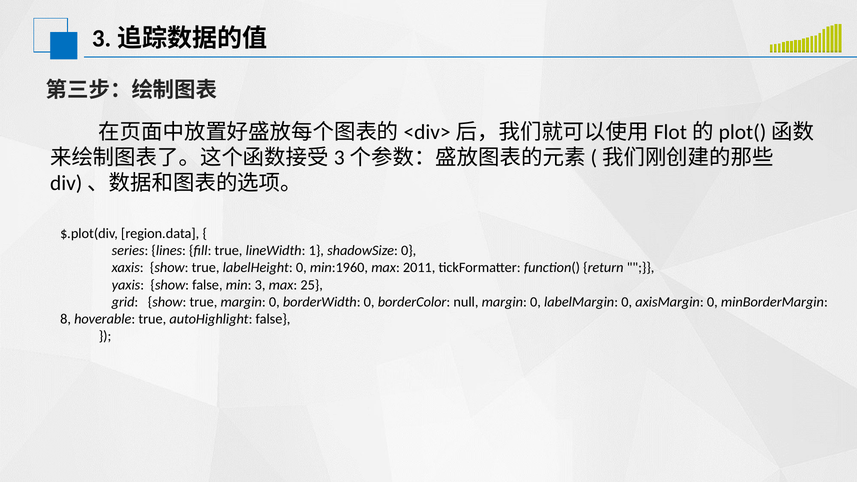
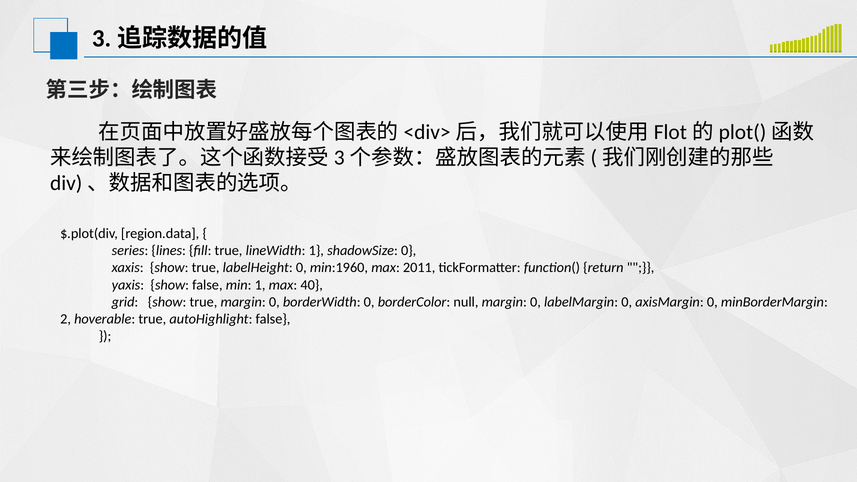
min 3: 3 -> 1
25: 25 -> 40
8: 8 -> 2
